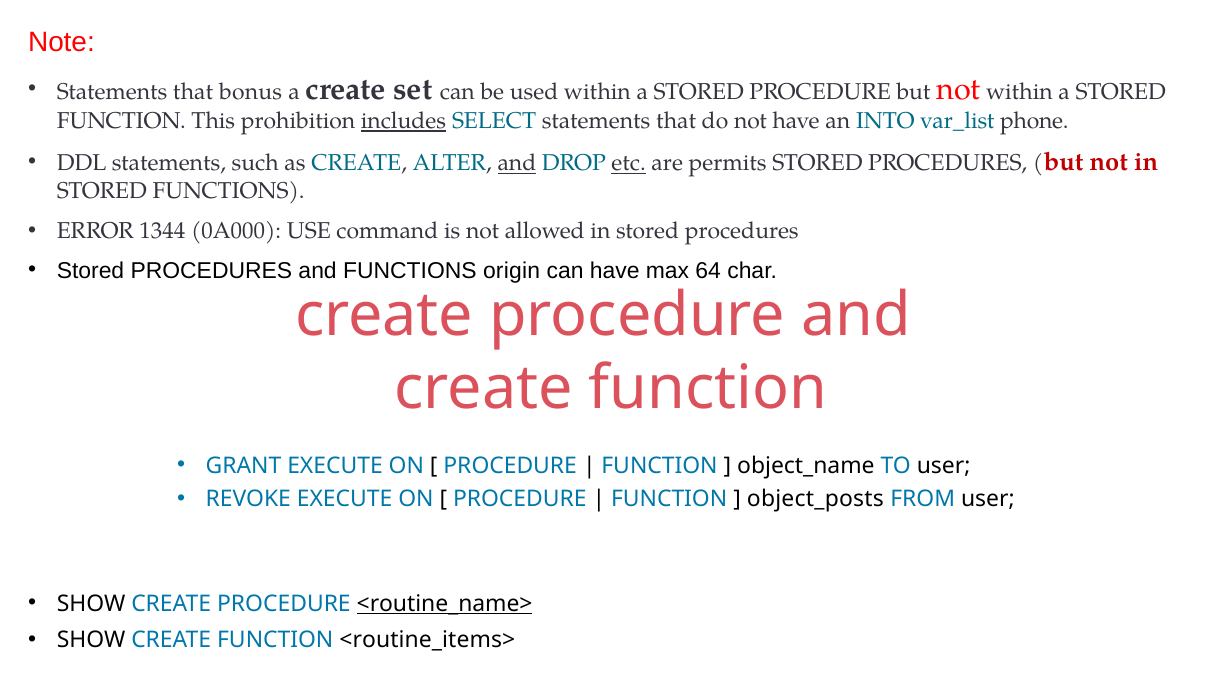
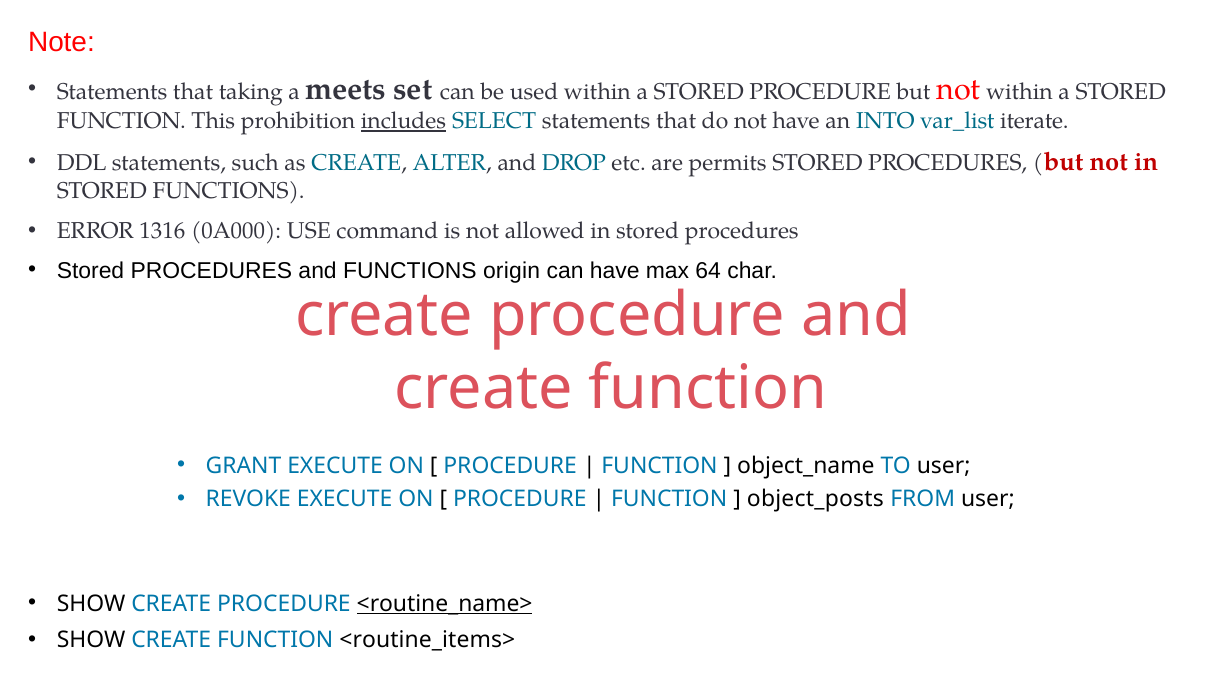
bonus: bonus -> taking
a create: create -> meets
phone: phone -> iterate
and at (517, 163) underline: present -> none
etc underline: present -> none
1344: 1344 -> 1316
